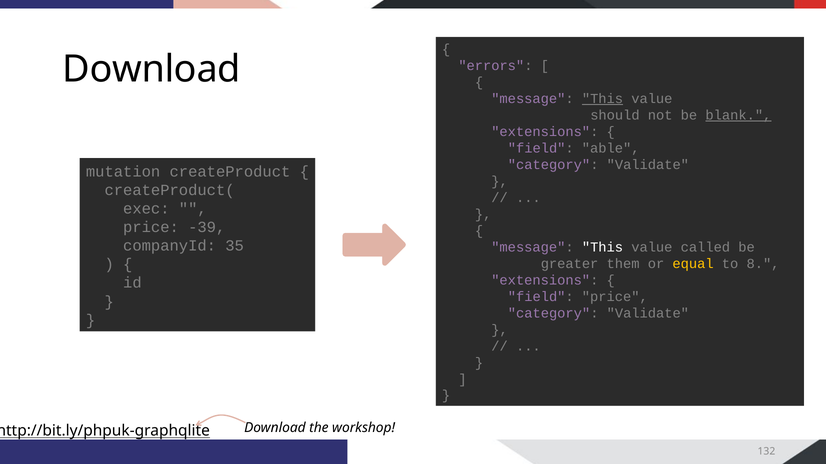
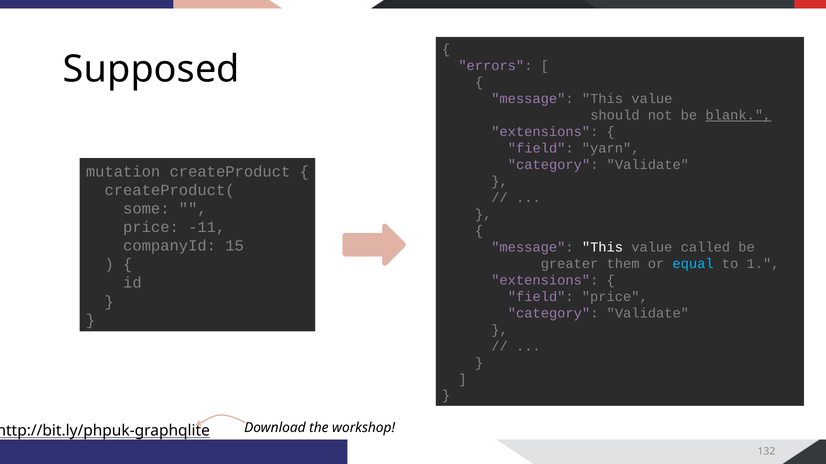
Download at (152, 69): Download -> Supposed
This at (602, 99) underline: present -> none
able: able -> yarn
exec: exec -> some
-39: -39 -> -11
35: 35 -> 15
equal colour: yellow -> light blue
8: 8 -> 1
